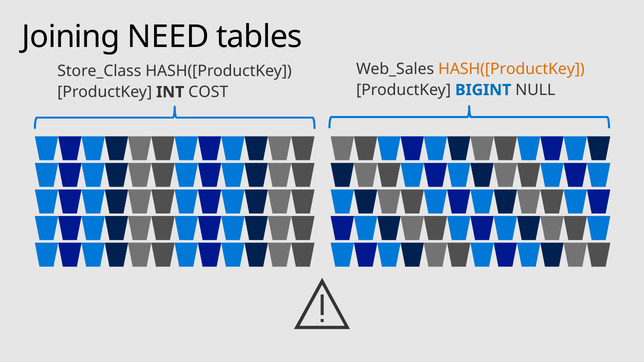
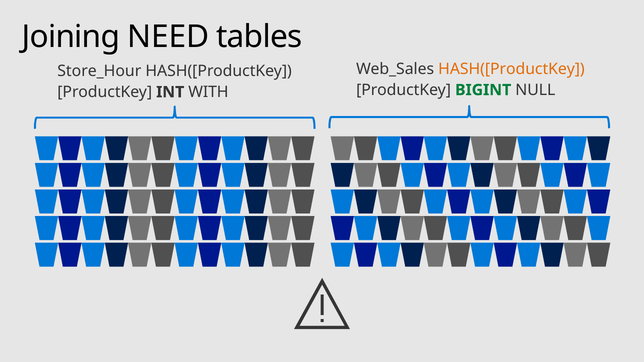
Store_Class: Store_Class -> Store_Hour
BIGINT colour: blue -> green
COST: COST -> WITH
